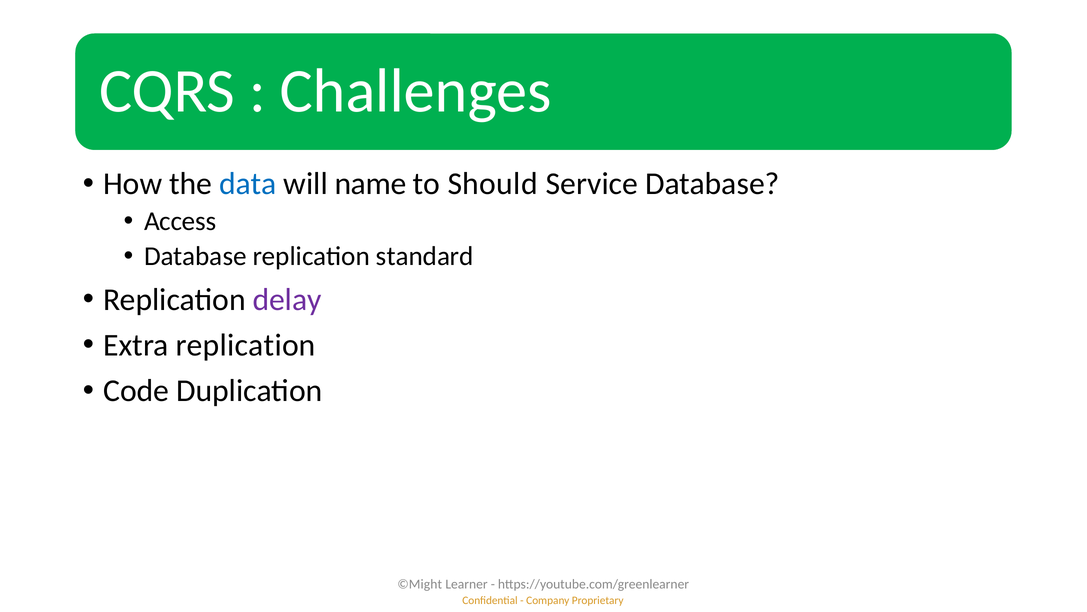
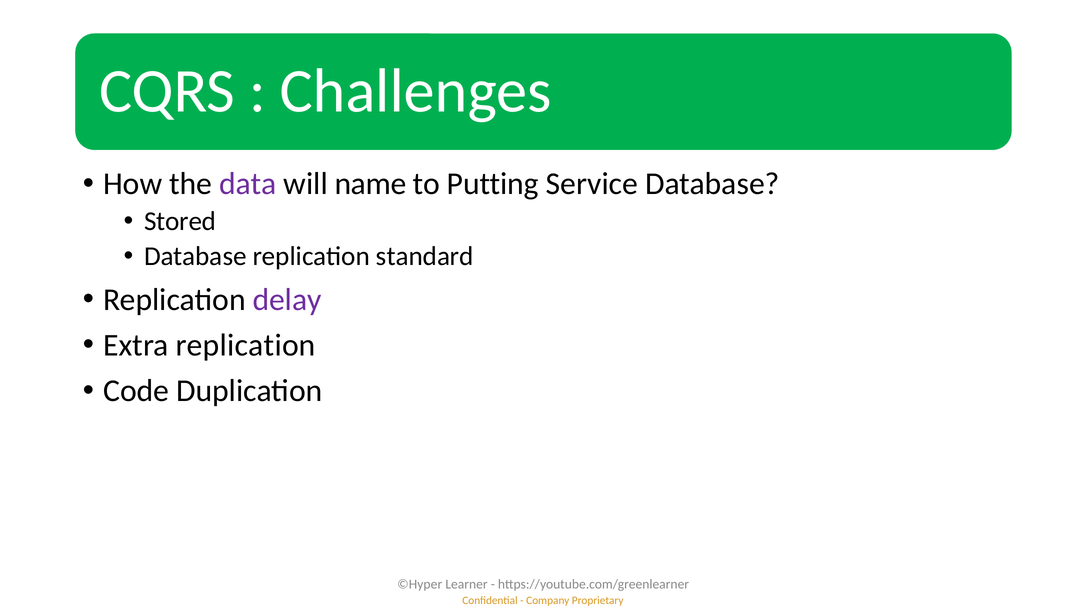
data colour: blue -> purple
Should: Should -> Putting
Access: Access -> Stored
©Might: ©Might -> ©Hyper
